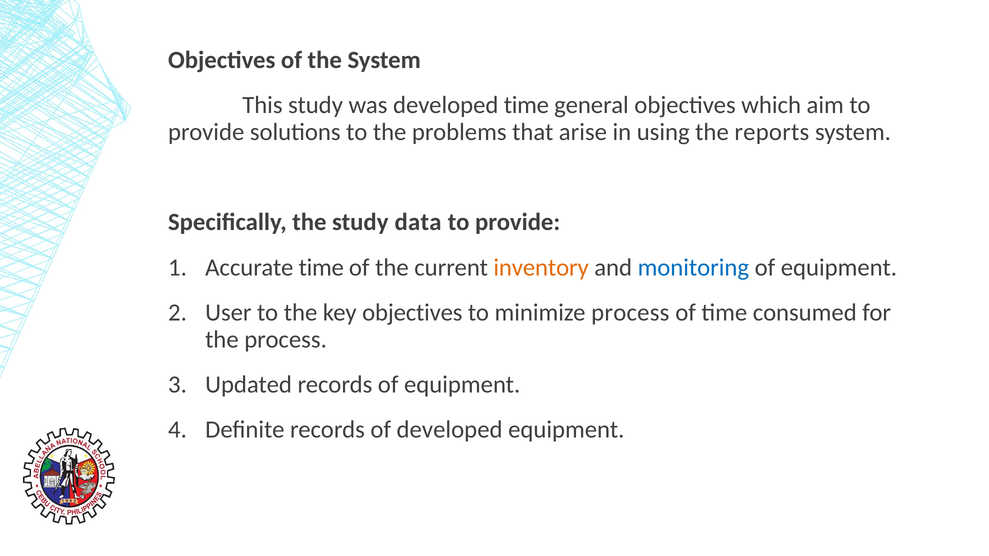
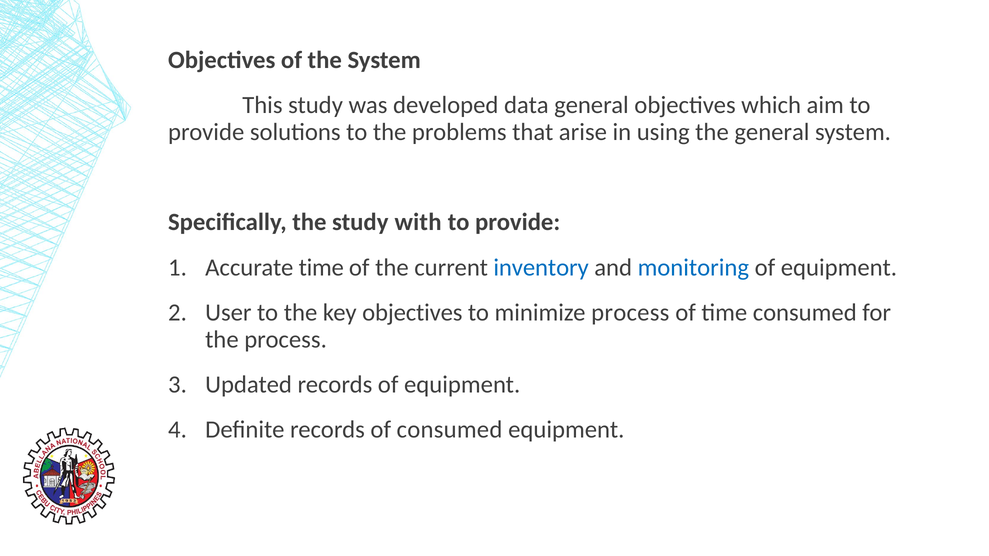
developed time: time -> data
the reports: reports -> general
data: data -> with
inventory colour: orange -> blue
of developed: developed -> consumed
